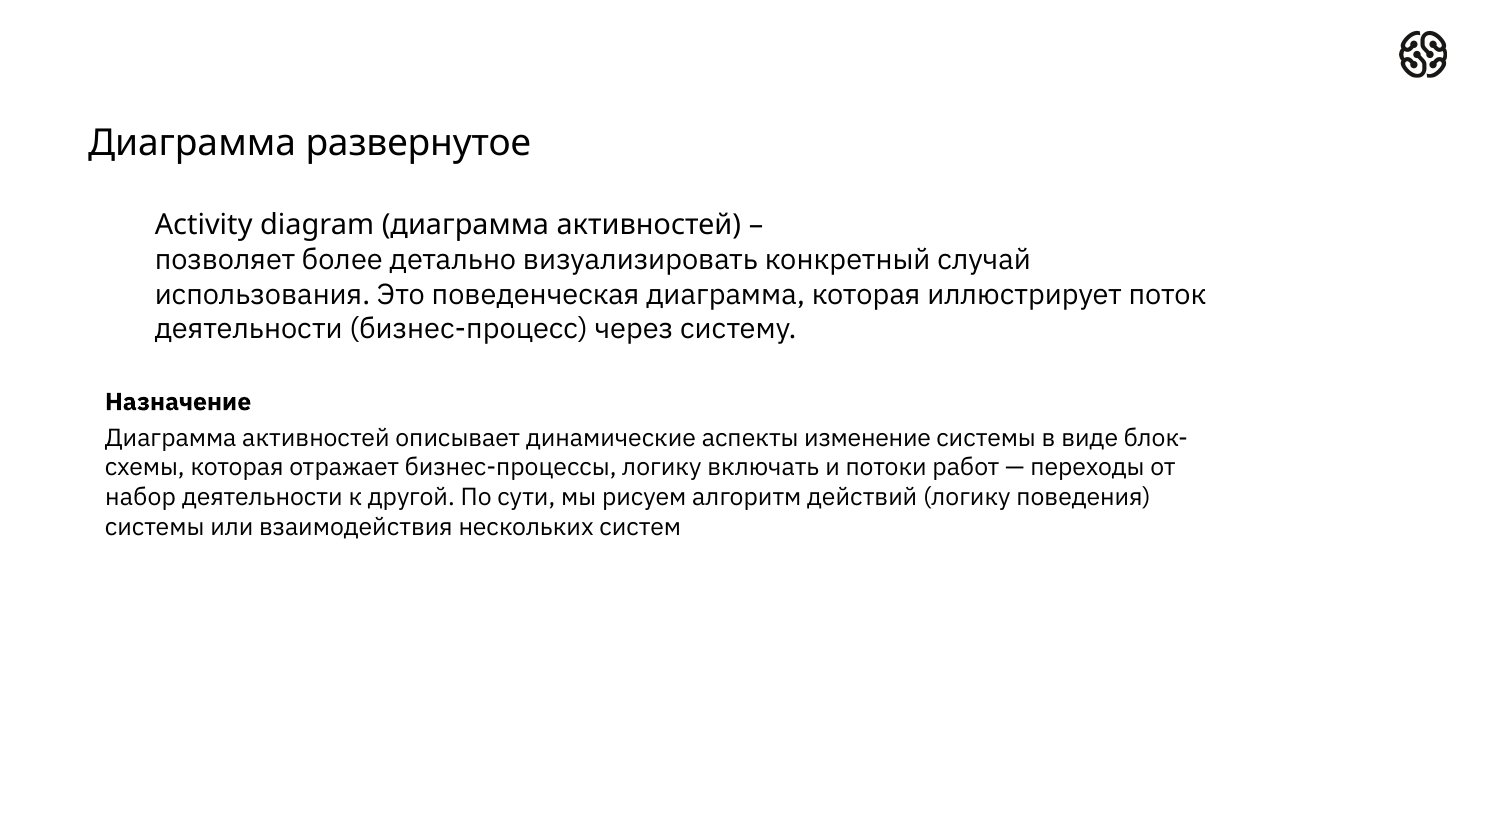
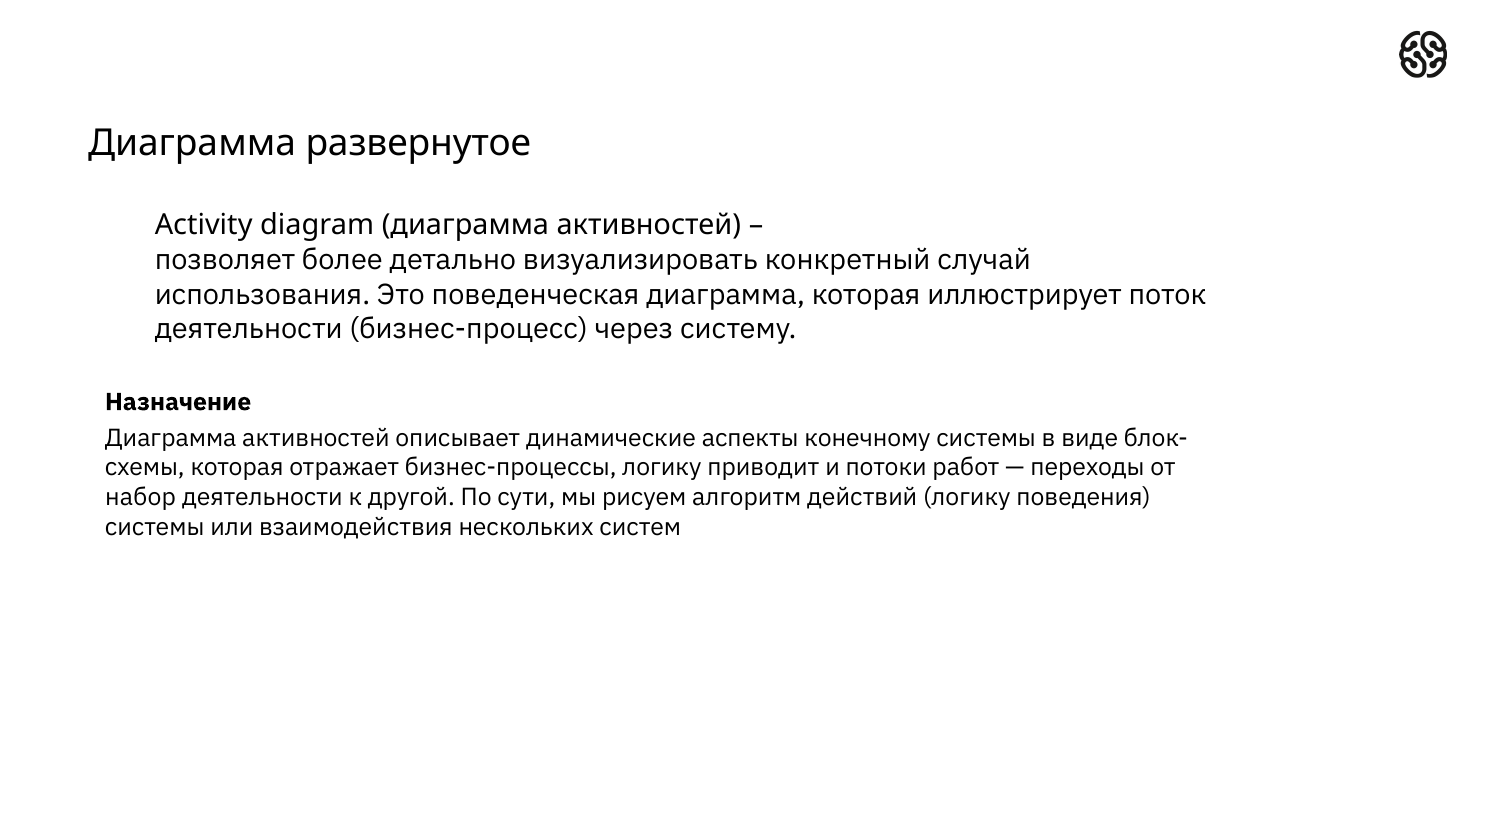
изменение: изменение -> конечному
включать: включать -> приводит
